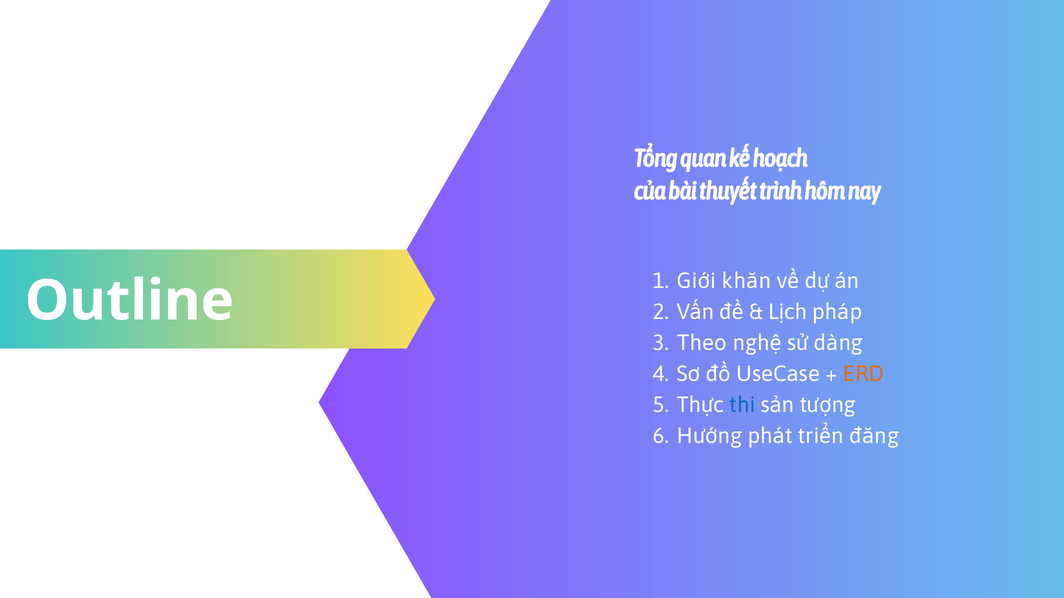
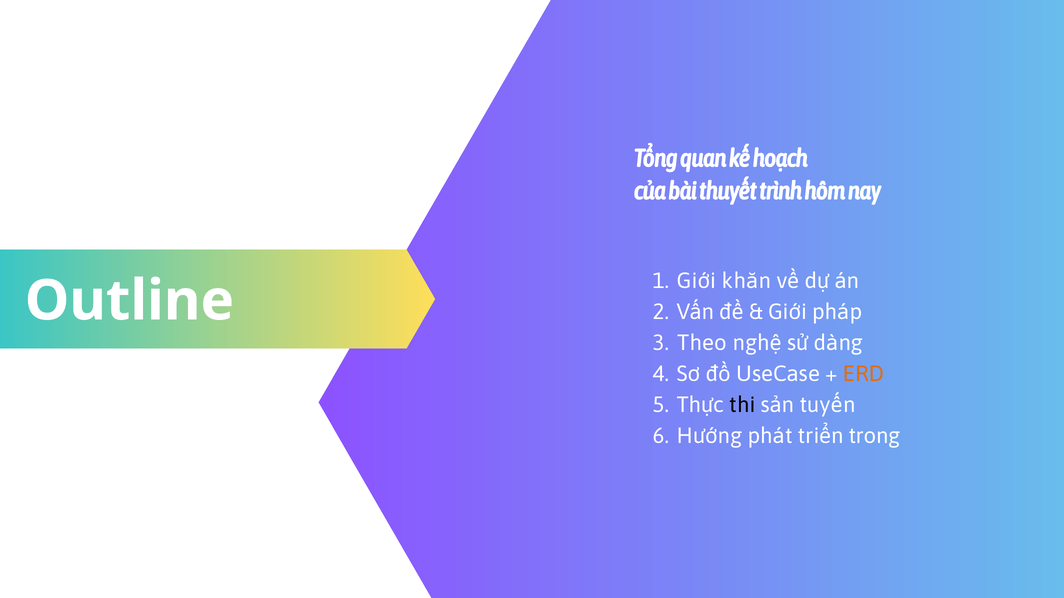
Lịch at (788, 312): Lịch -> Giới
thi colour: blue -> black
tượng: tượng -> tuyến
đăng: đăng -> trong
